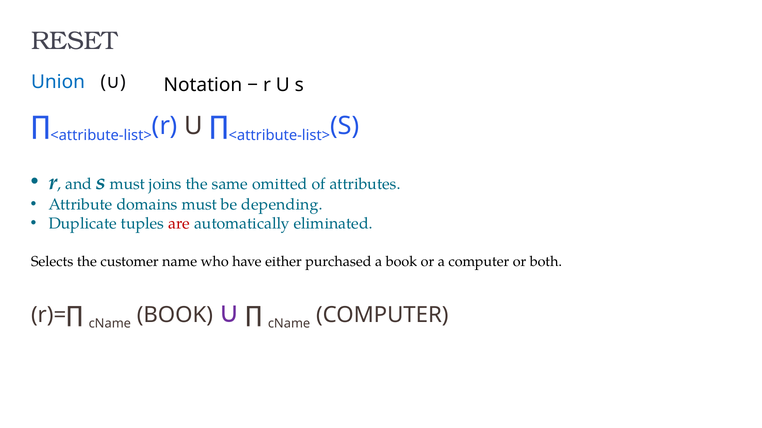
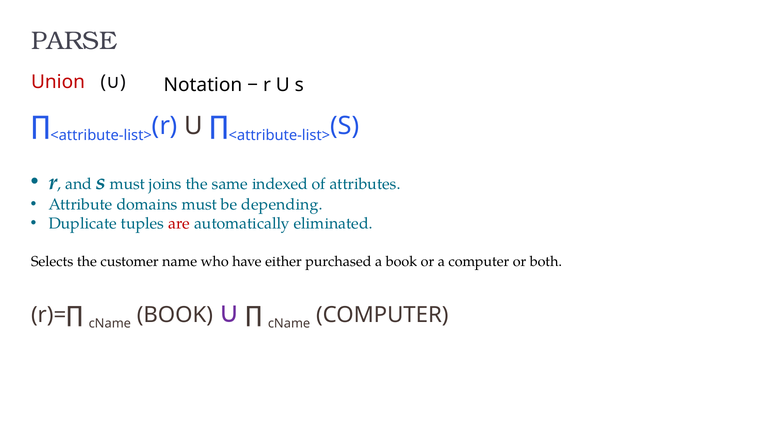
RESET: RESET -> PARSE
Union colour: blue -> red
omitted: omitted -> indexed
